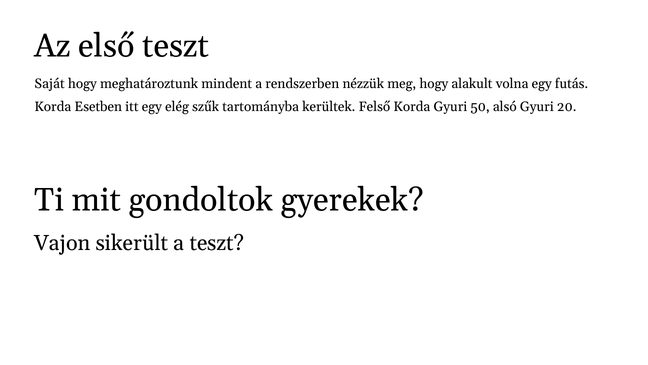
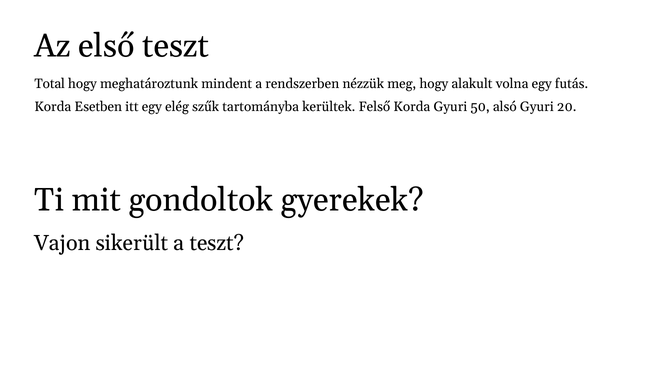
Saját: Saját -> Total
